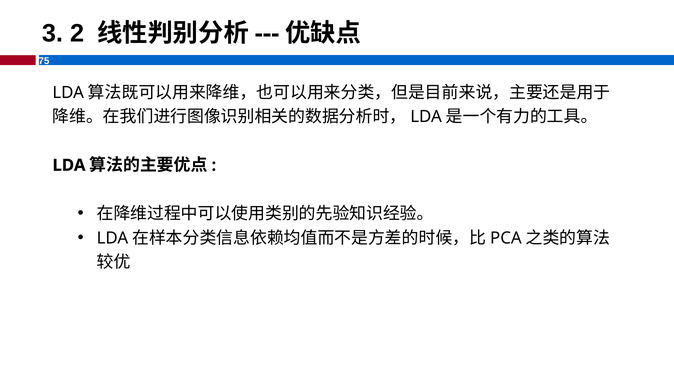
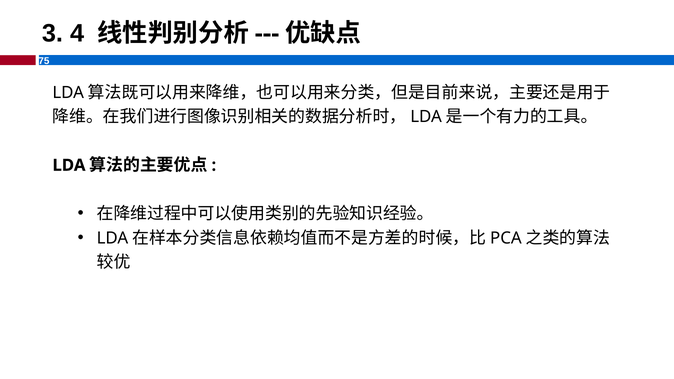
2: 2 -> 4
